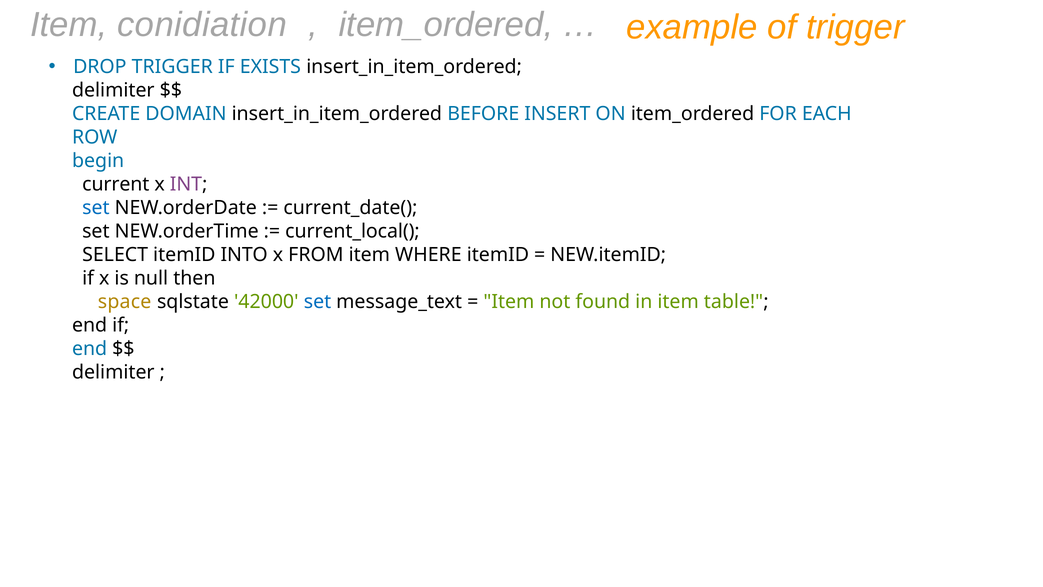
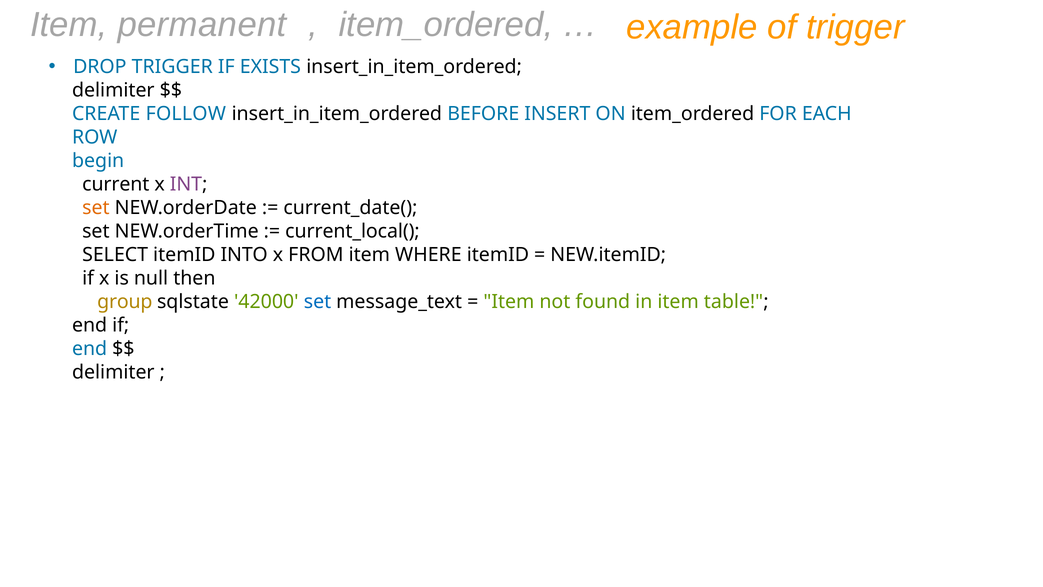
conidiation: conidiation -> permanent
DOMAIN: DOMAIN -> FOLLOW
set at (96, 208) colour: blue -> orange
space: space -> group
